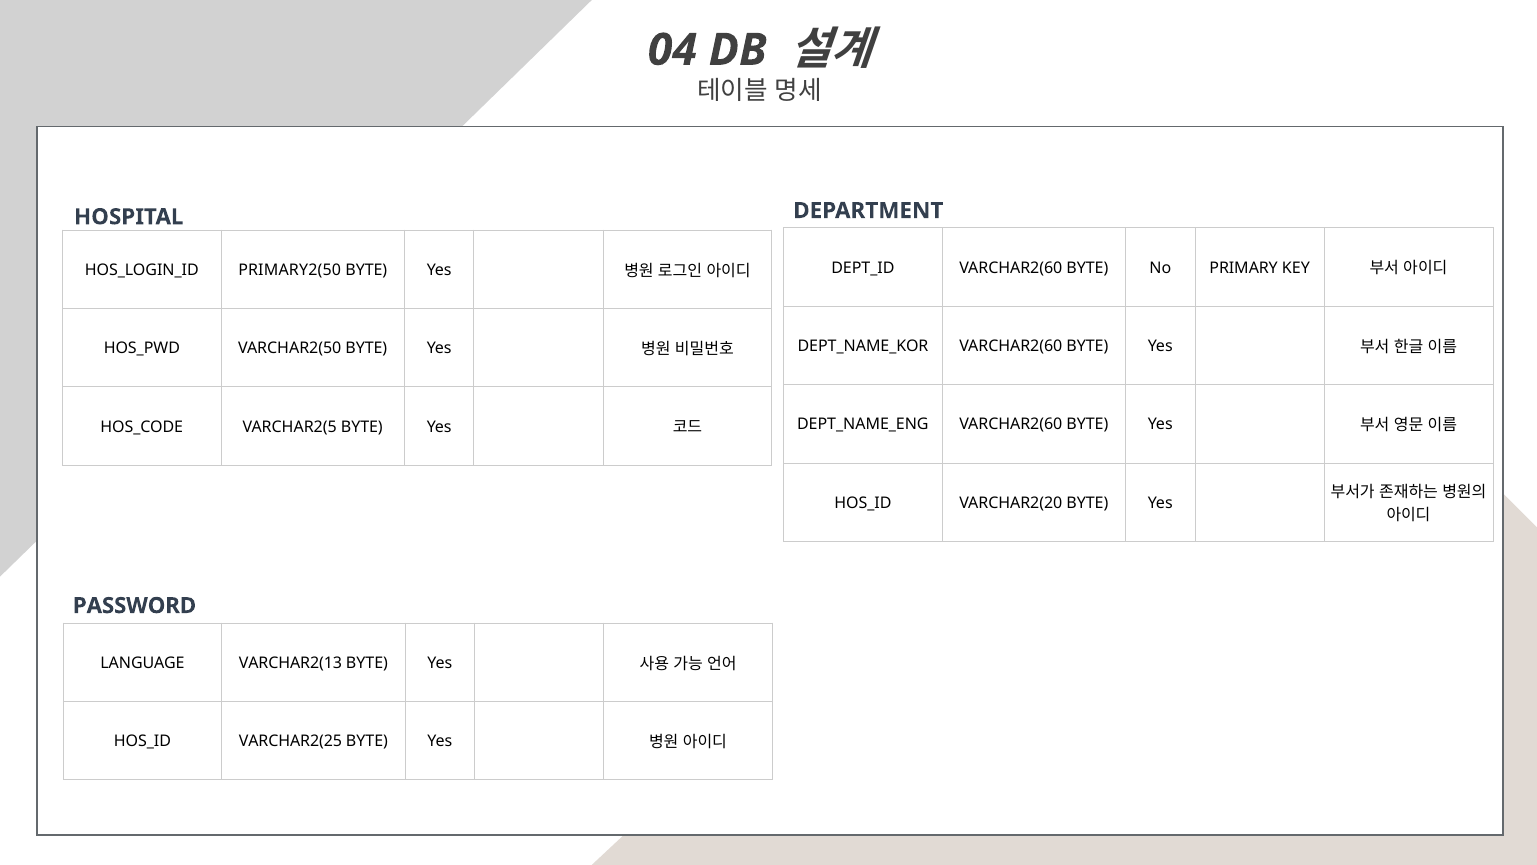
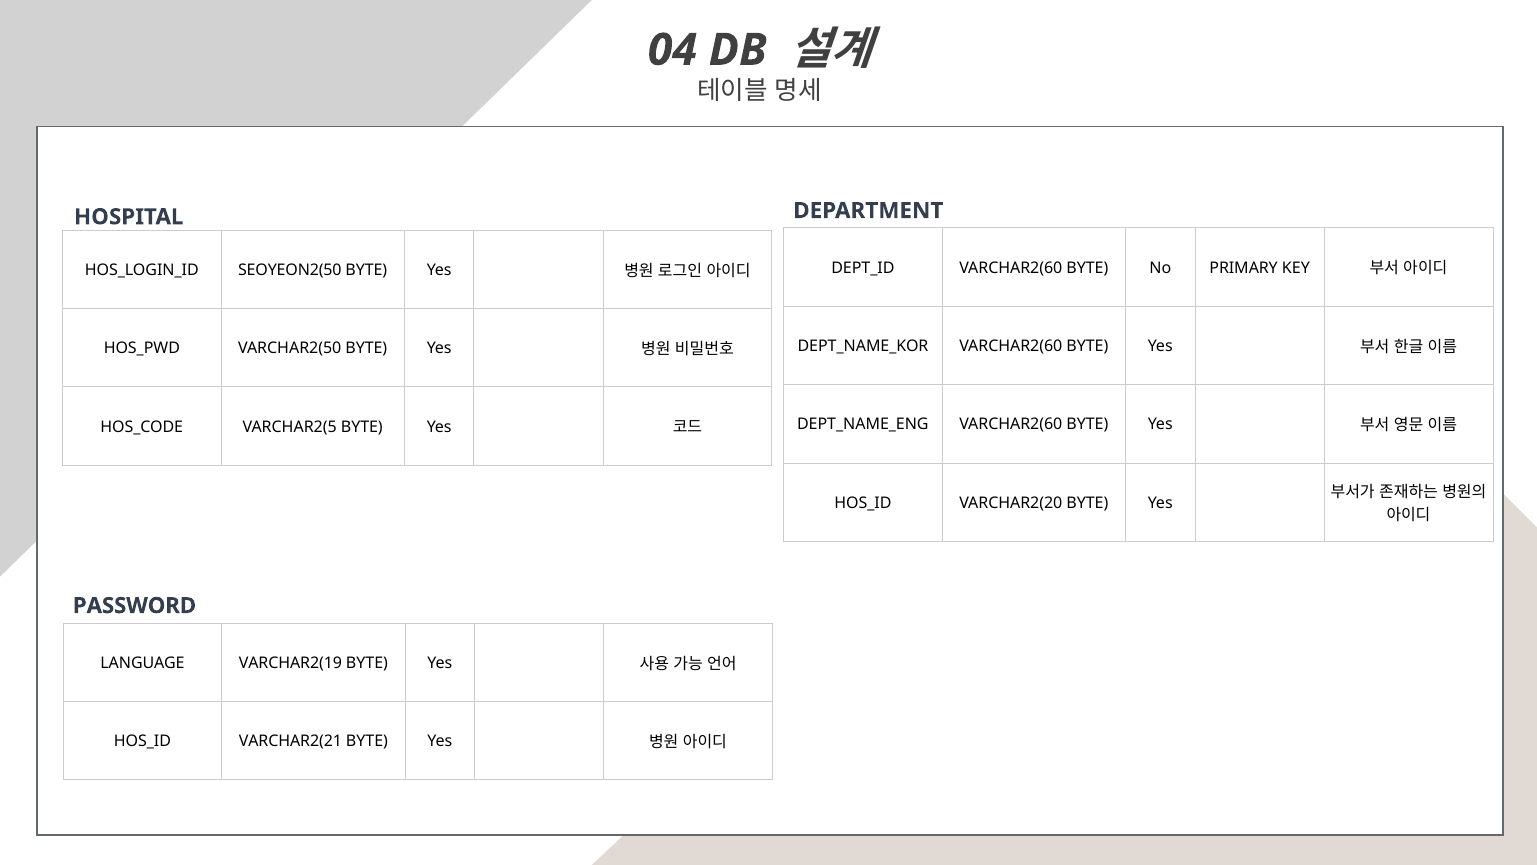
PRIMARY2(50: PRIMARY2(50 -> SEOYEON2(50
VARCHAR2(13: VARCHAR2(13 -> VARCHAR2(19
VARCHAR2(25: VARCHAR2(25 -> VARCHAR2(21
